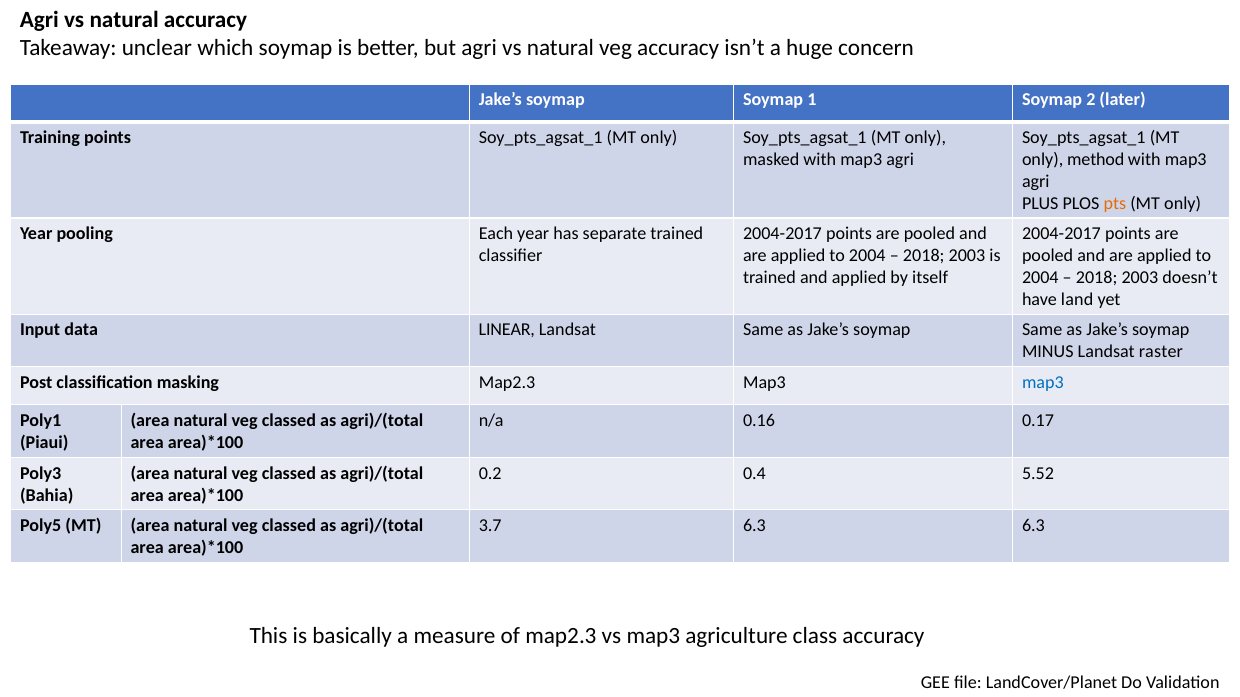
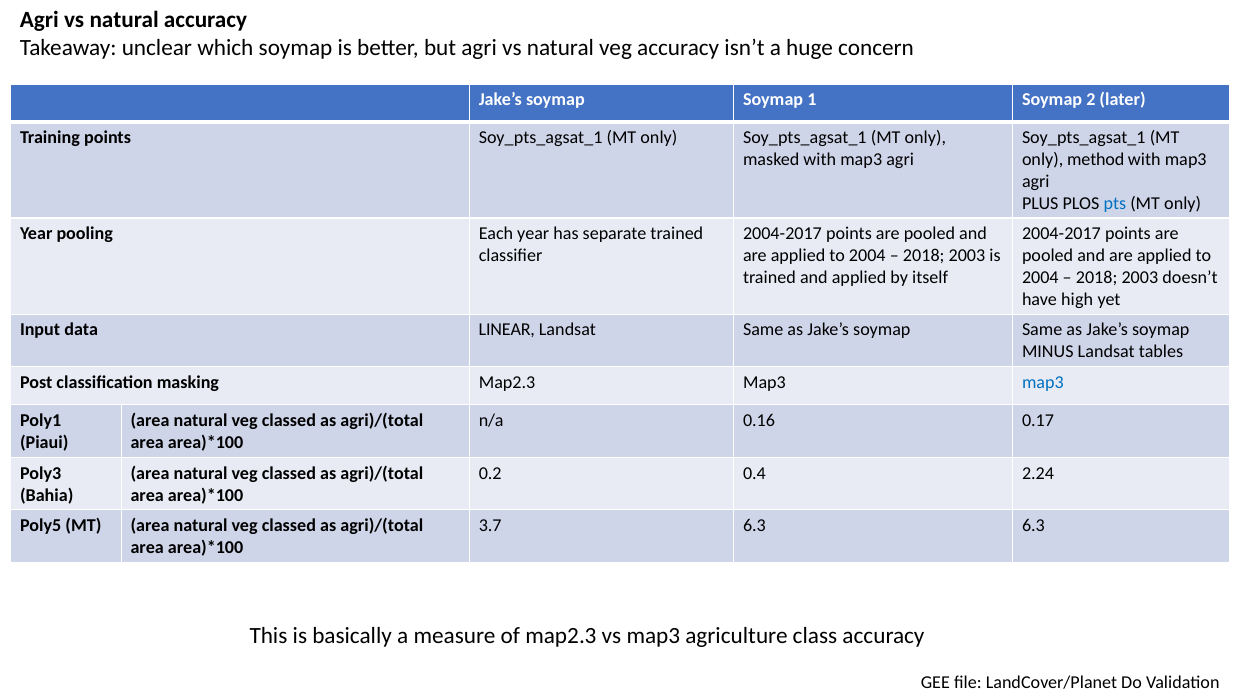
pts colour: orange -> blue
land: land -> high
raster: raster -> tables
5.52: 5.52 -> 2.24
